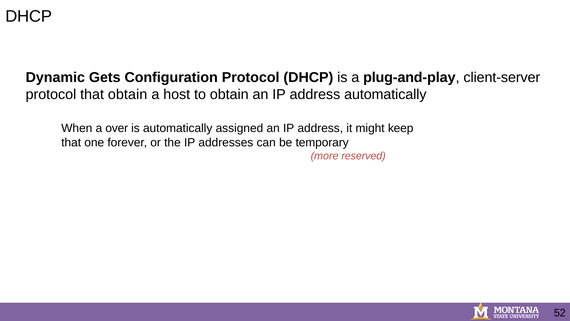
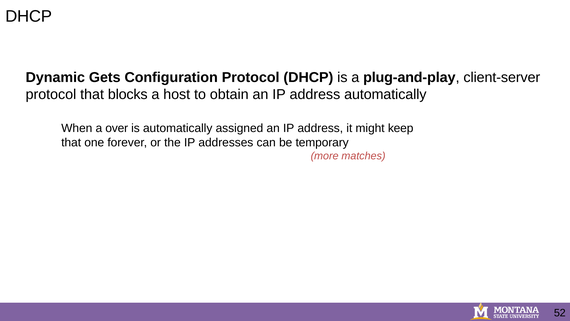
that obtain: obtain -> blocks
reserved: reserved -> matches
